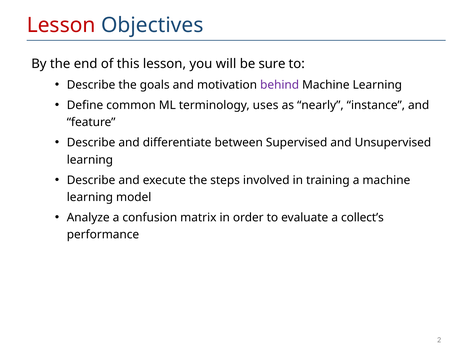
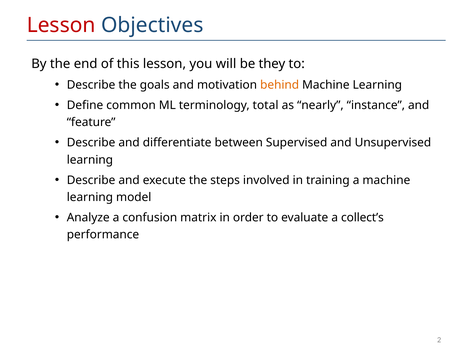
sure: sure -> they
behind colour: purple -> orange
uses: uses -> total
